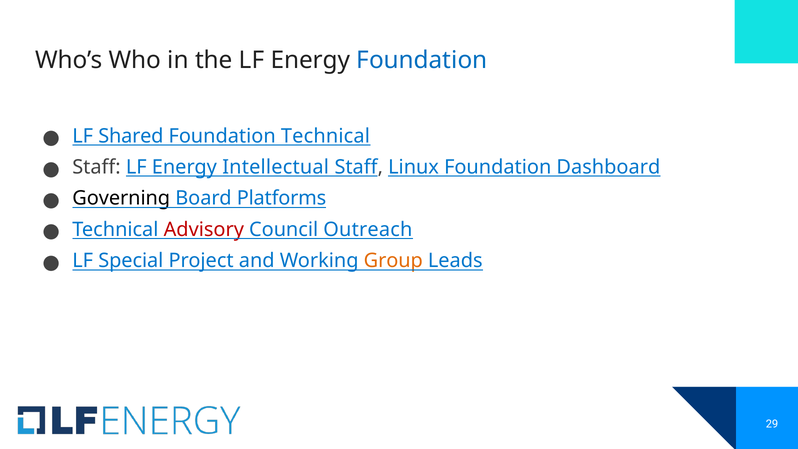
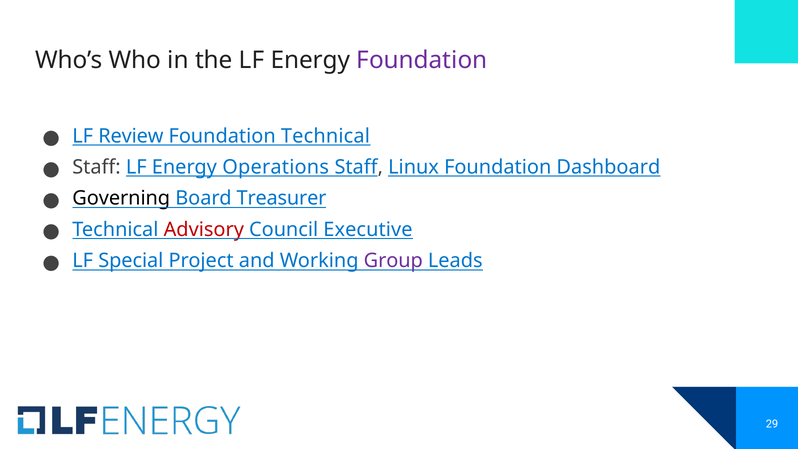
Foundation at (422, 60) colour: blue -> purple
Shared: Shared -> Review
Intellectual: Intellectual -> Operations
Platforms: Platforms -> Treasurer
Outreach: Outreach -> Executive
Group colour: orange -> purple
